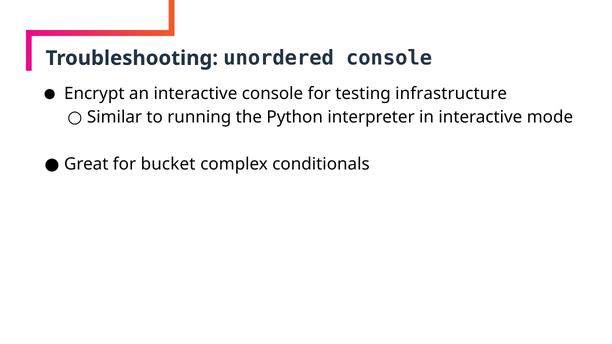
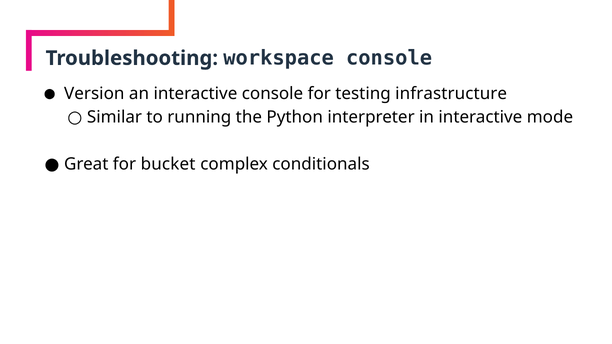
unordered: unordered -> workspace
Encrypt: Encrypt -> Version
